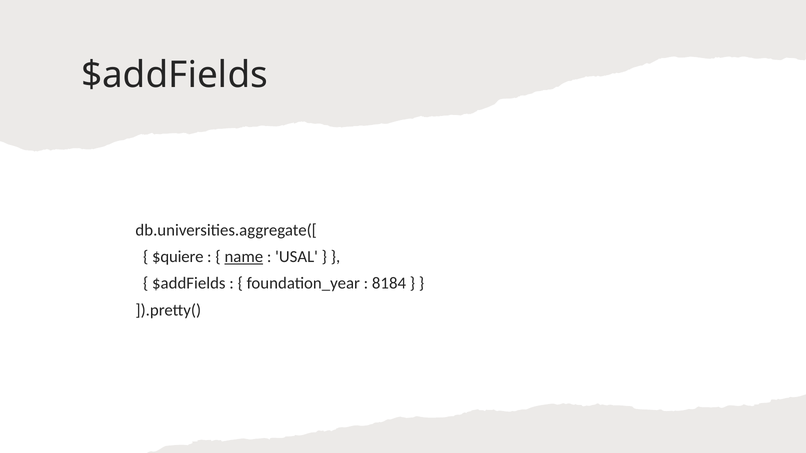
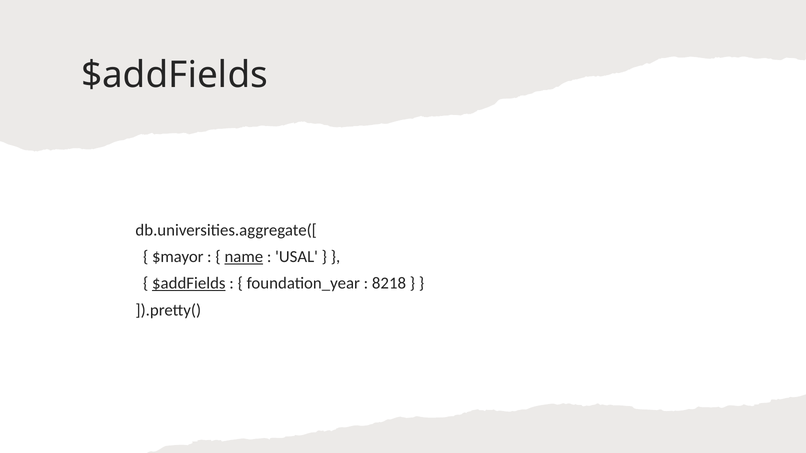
$quiere: $quiere -> $mayor
$addFields at (189, 284) underline: none -> present
8184: 8184 -> 8218
